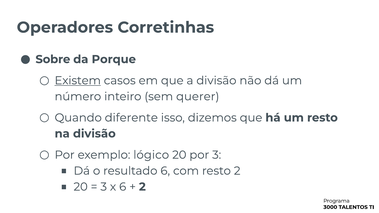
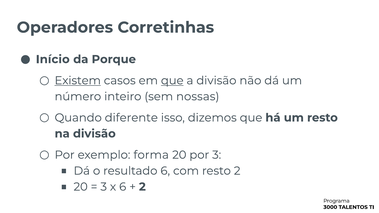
Sobre: Sobre -> Início
que at (172, 81) underline: none -> present
querer: querer -> nossas
lógico: lógico -> forma
